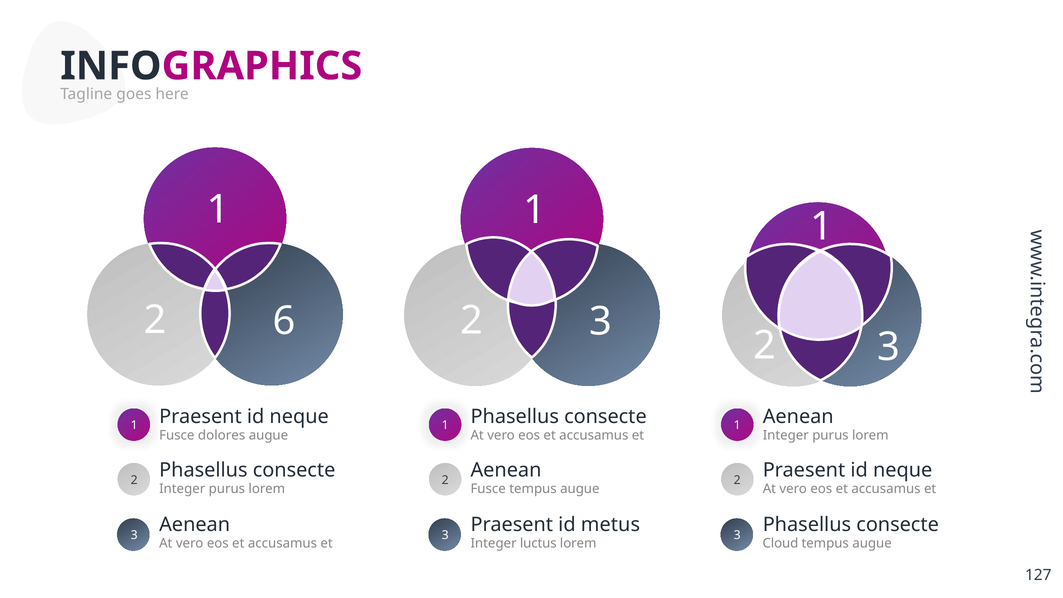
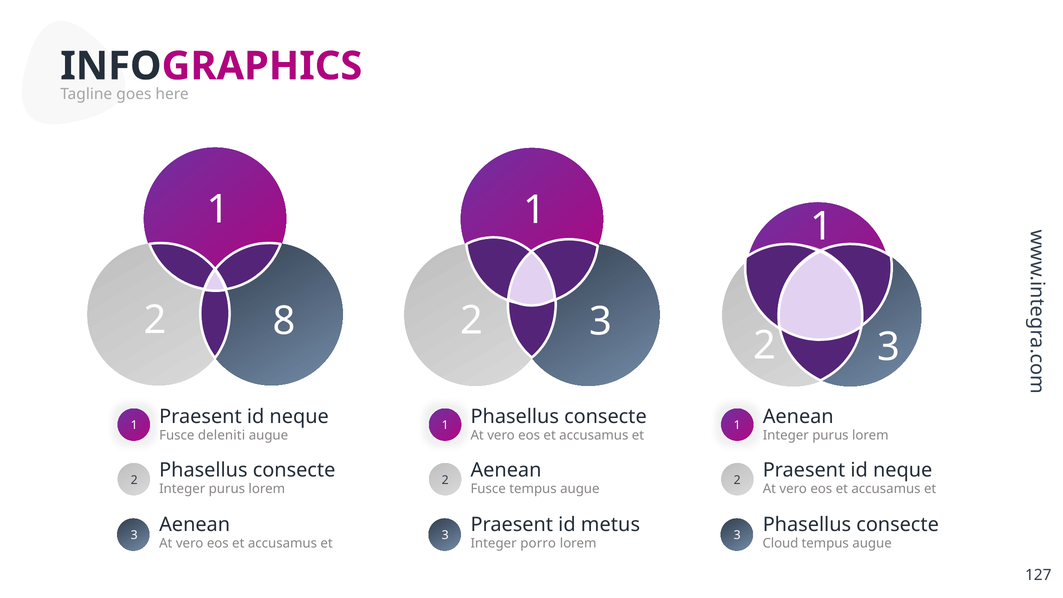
6: 6 -> 8
dolores: dolores -> deleniti
luctus: luctus -> porro
